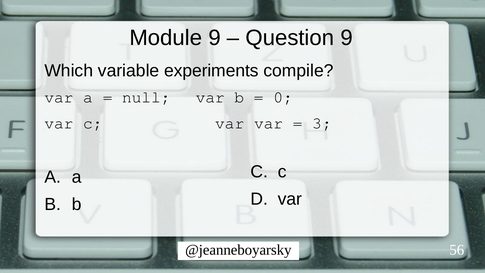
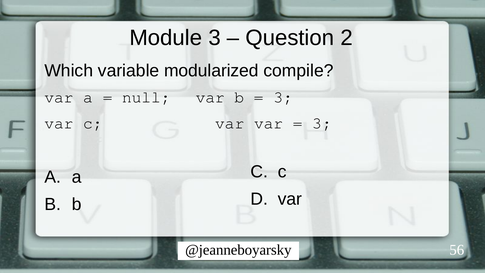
Module 9: 9 -> 3
Question 9: 9 -> 2
experiments: experiments -> modularized
0 at (283, 97): 0 -> 3
